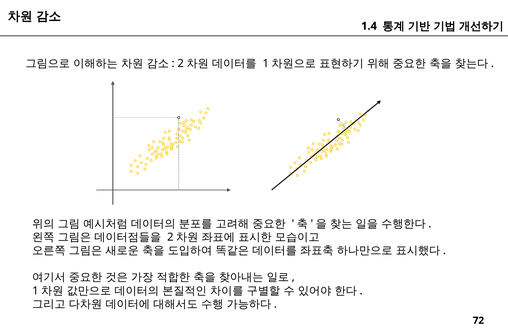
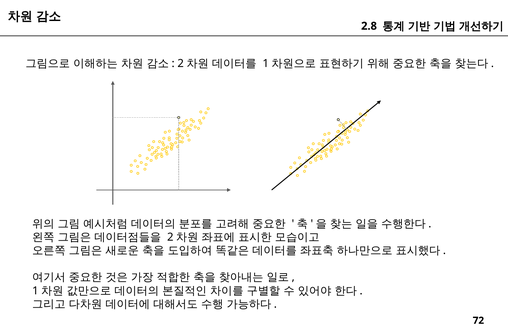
1.4: 1.4 -> 2.8
